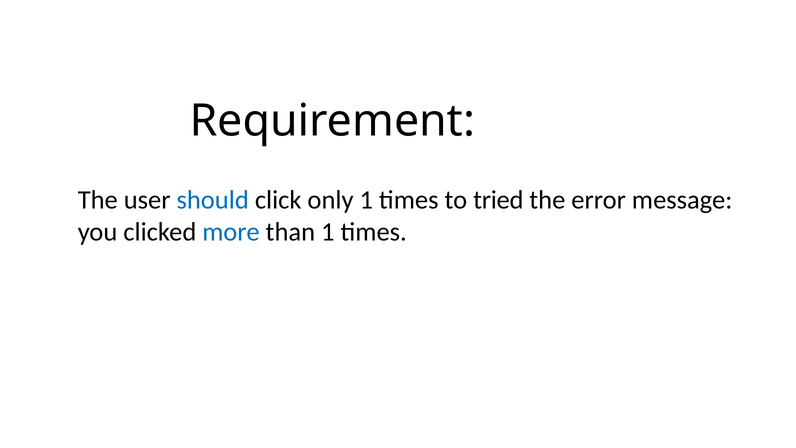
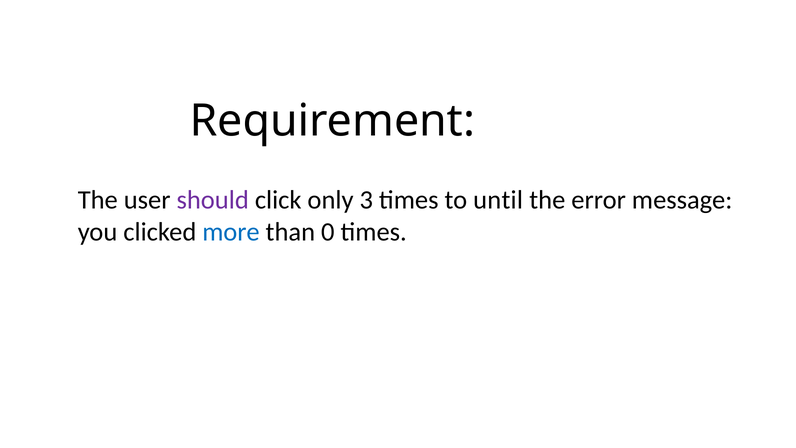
should colour: blue -> purple
only 1: 1 -> 3
tried: tried -> until
than 1: 1 -> 0
